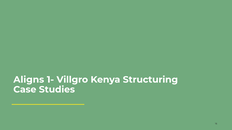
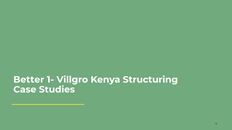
Aligns: Aligns -> Better
